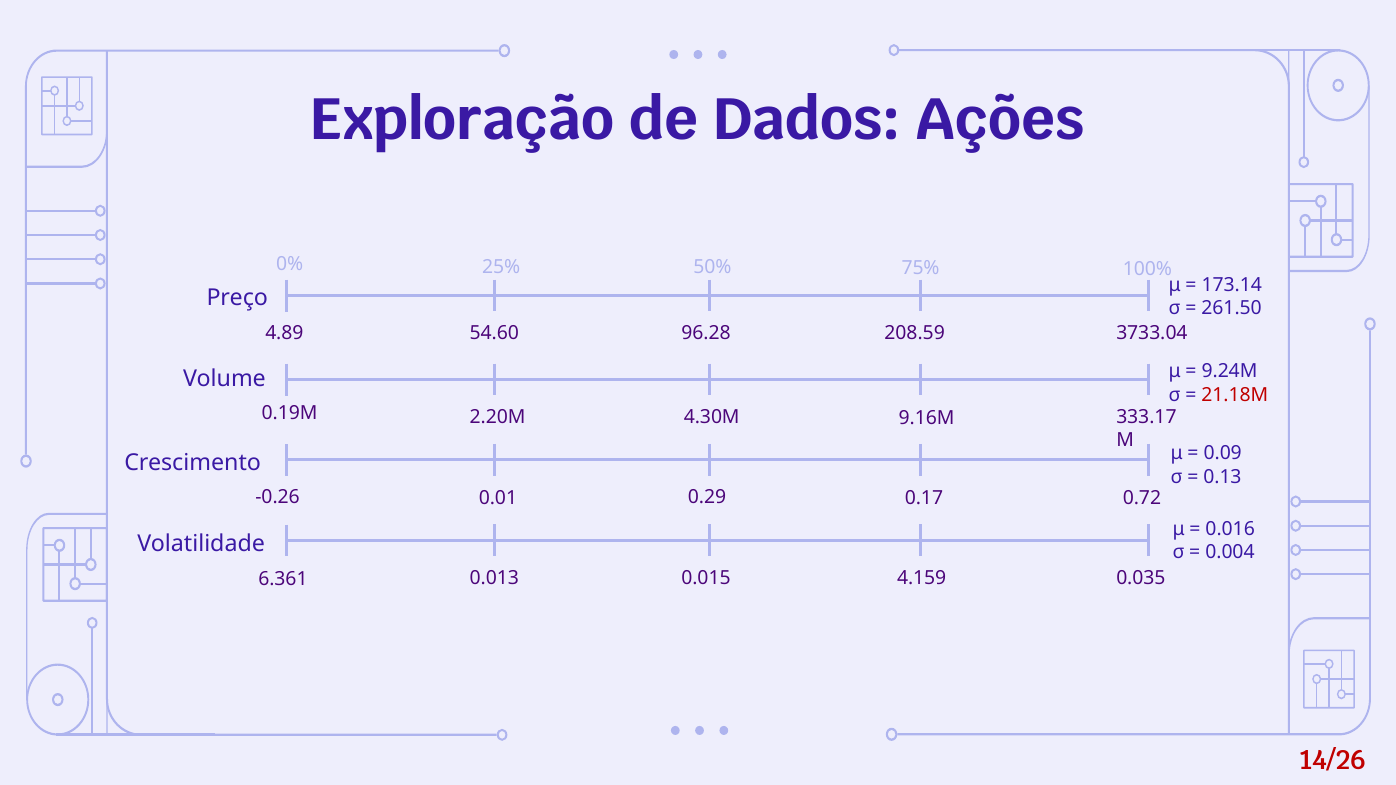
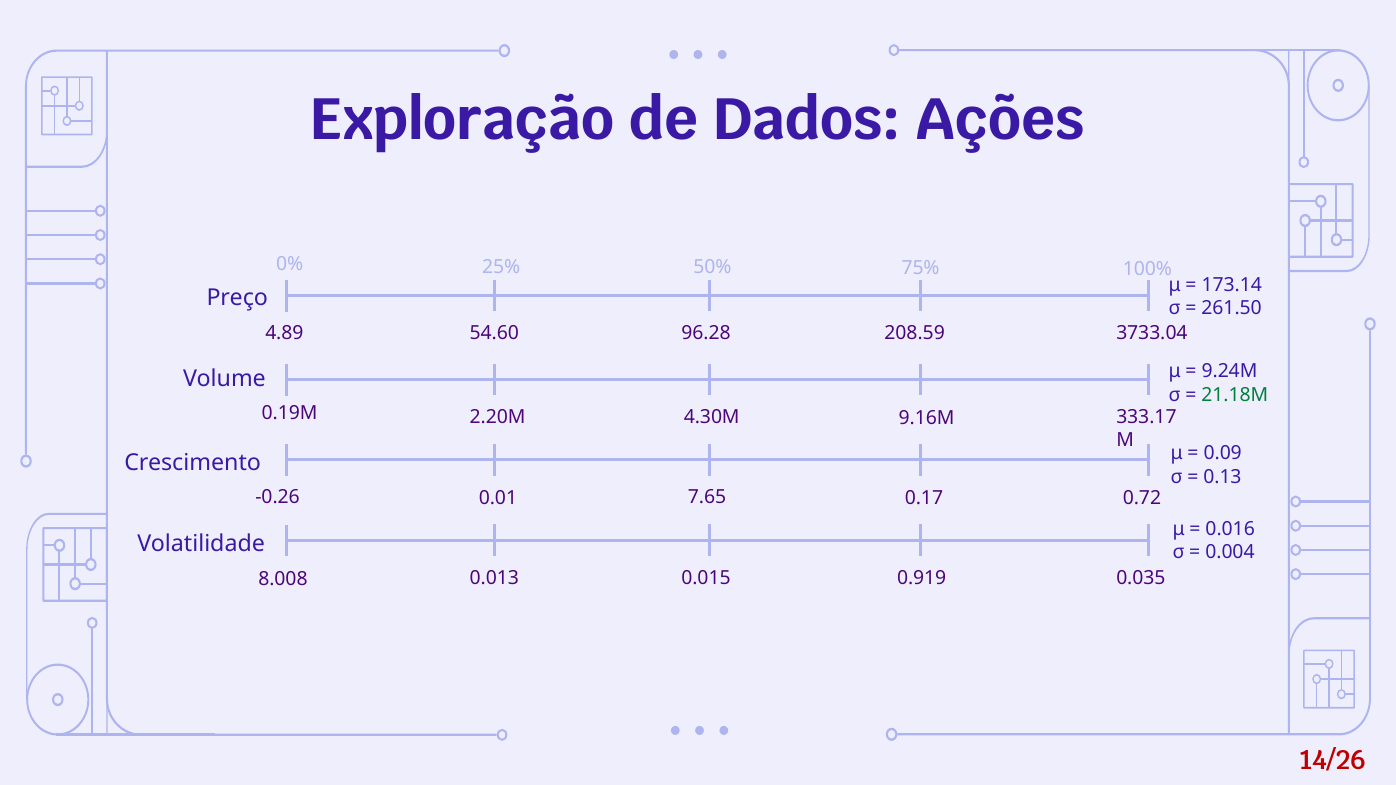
21.18M colour: red -> green
0.29: 0.29 -> 7.65
4.159: 4.159 -> 0.919
6.361: 6.361 -> 8.008
